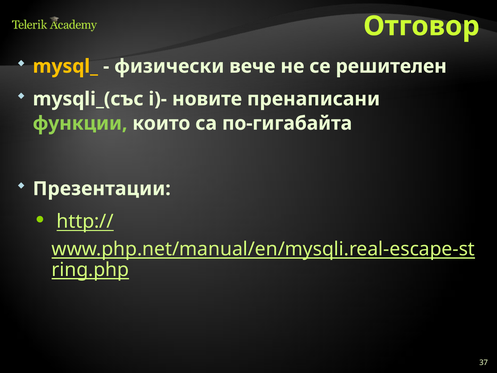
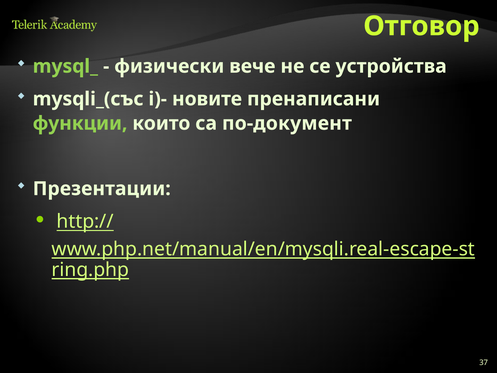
mysql_ colour: yellow -> light green
решителен: решителен -> устройства
по-гигабайта: по-гигабайта -> по-документ
